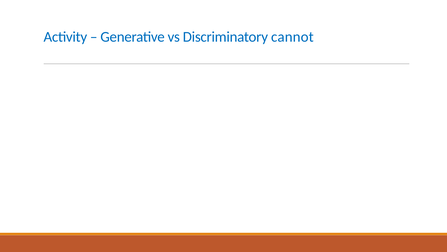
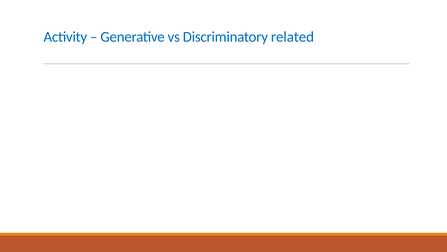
cannot: cannot -> related
